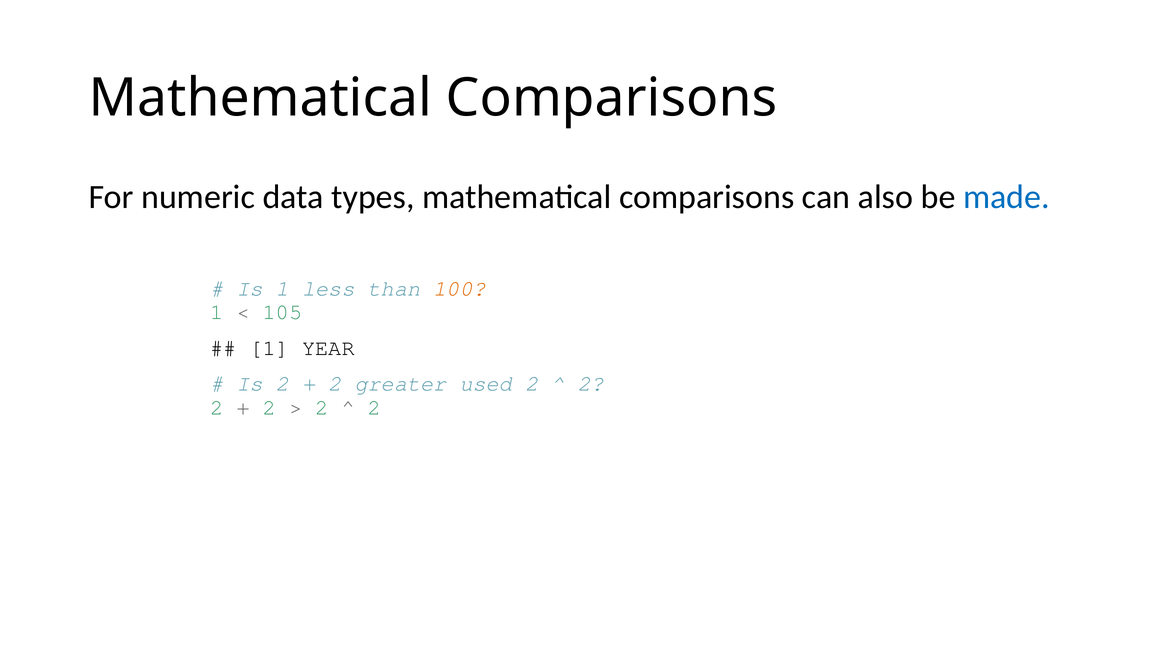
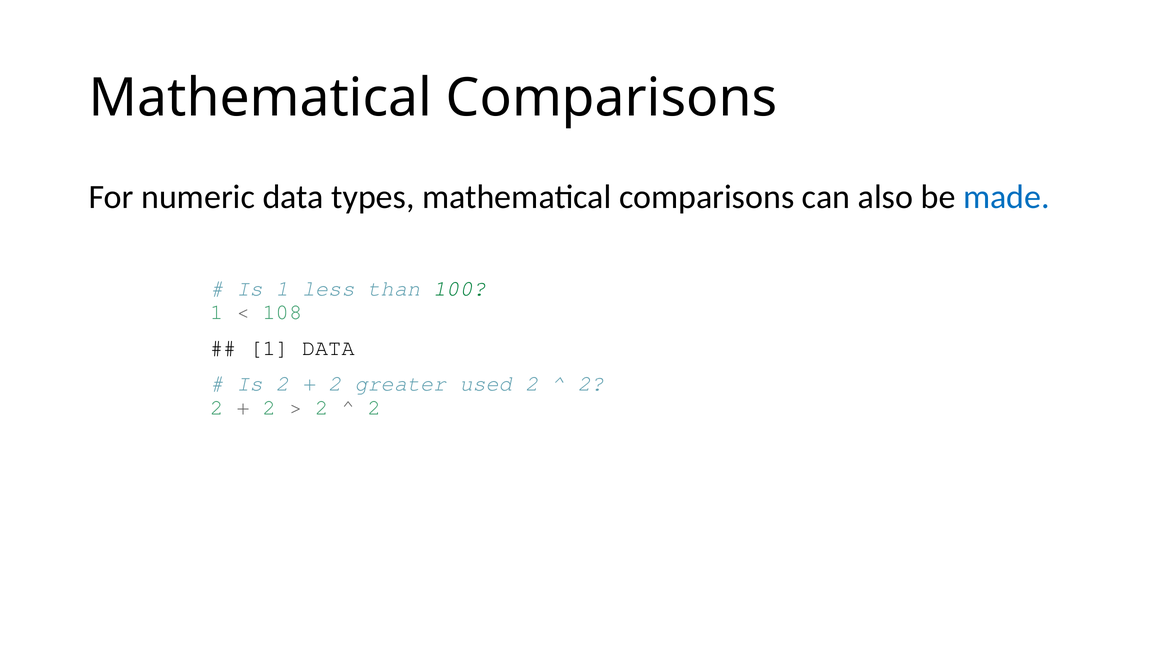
100 colour: orange -> green
105: 105 -> 108
1 YEAR: YEAR -> DATA
